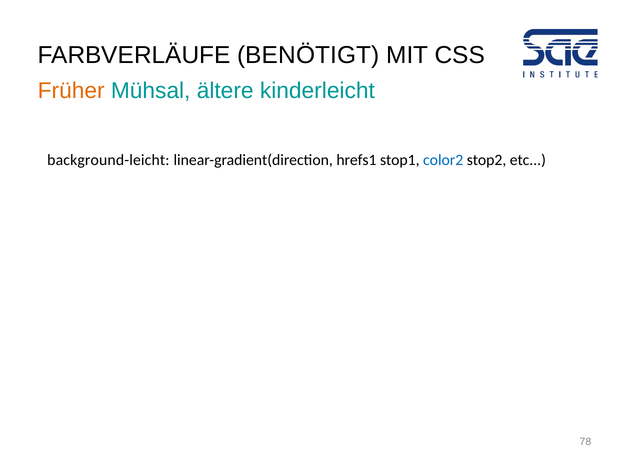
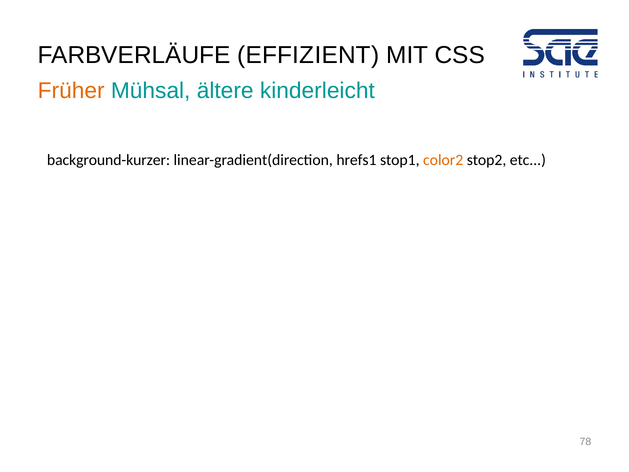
BENÖTIGT: BENÖTIGT -> EFFIZIENT
background-leicht: background-leicht -> background-kurzer
color2 colour: blue -> orange
